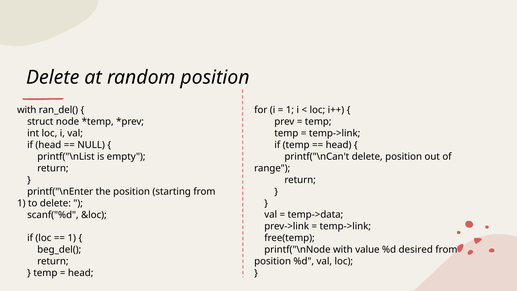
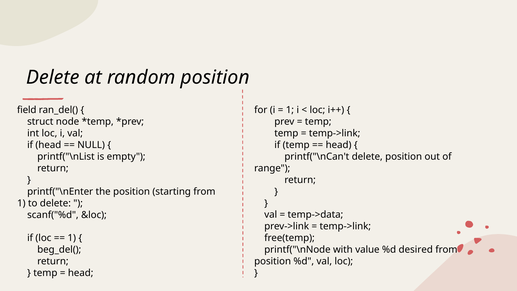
with at (27, 110): with -> field
